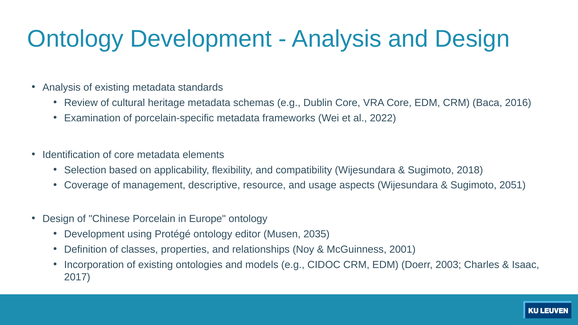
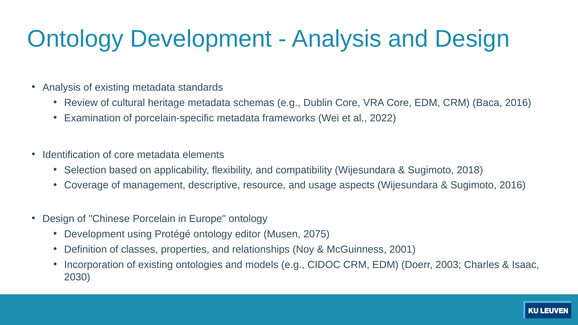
Sugimoto 2051: 2051 -> 2016
2035: 2035 -> 2075
2017: 2017 -> 2030
